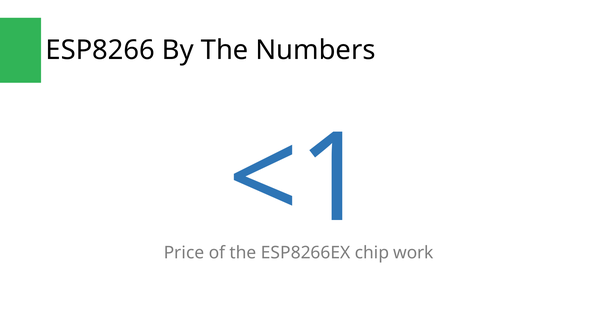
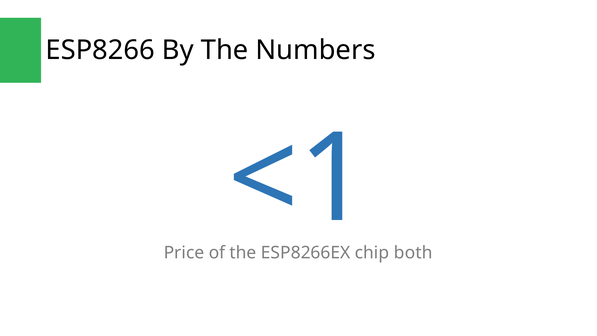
work: work -> both
